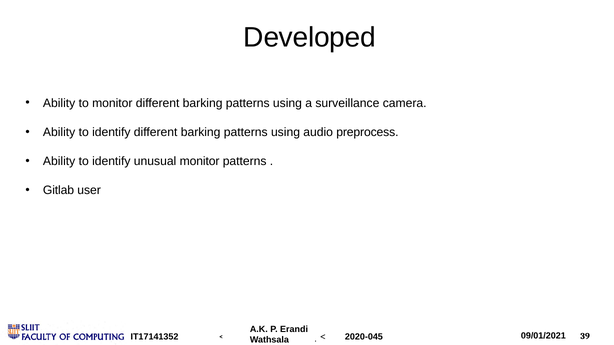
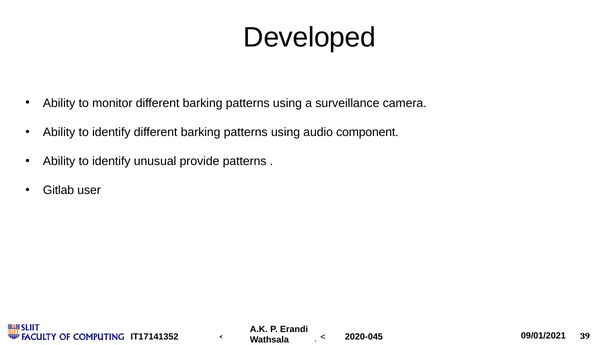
preprocess: preprocess -> component
unusual monitor: monitor -> provide
